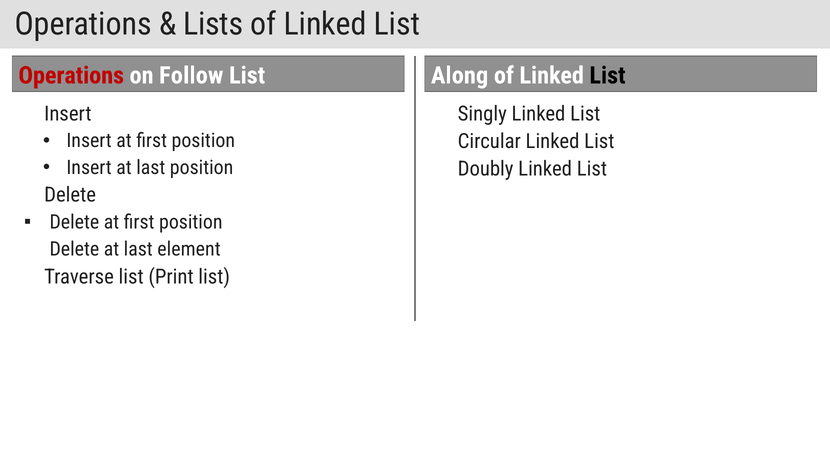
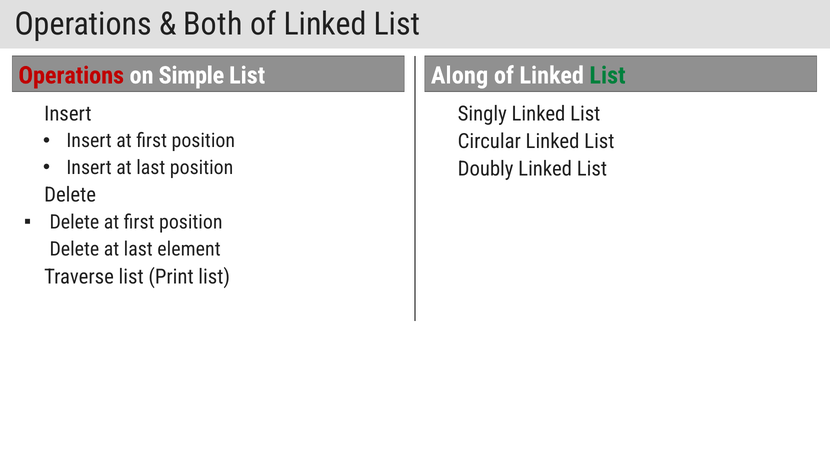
Lists: Lists -> Both
Follow: Follow -> Simple
List at (607, 75) colour: black -> green
